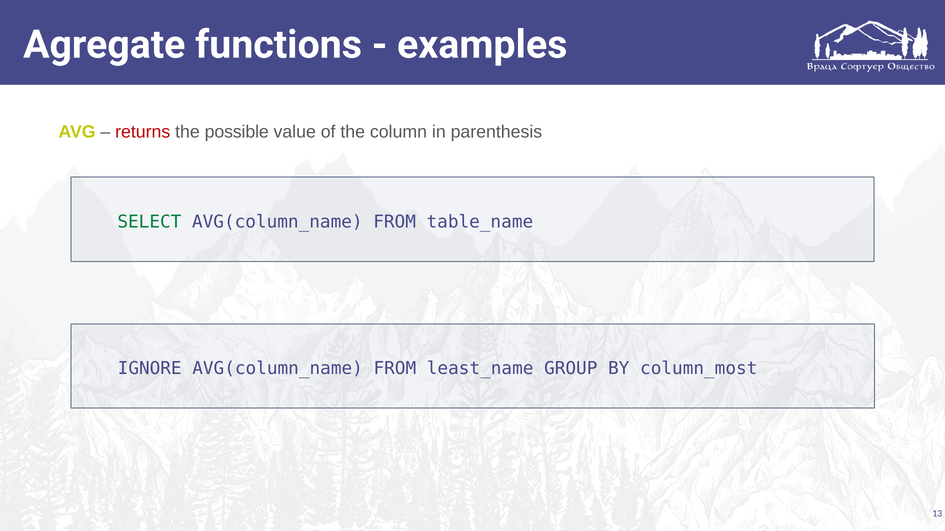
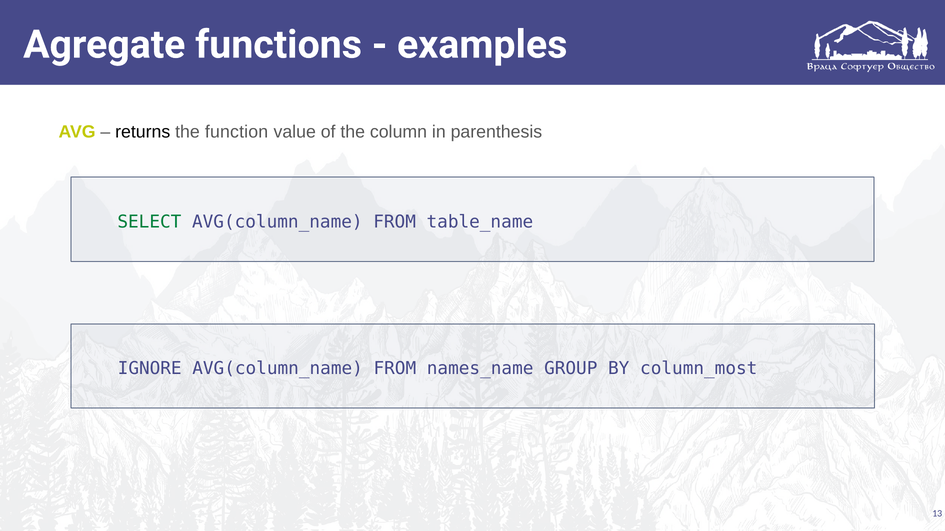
returns colour: red -> black
possible: possible -> function
least_name: least_name -> names_name
